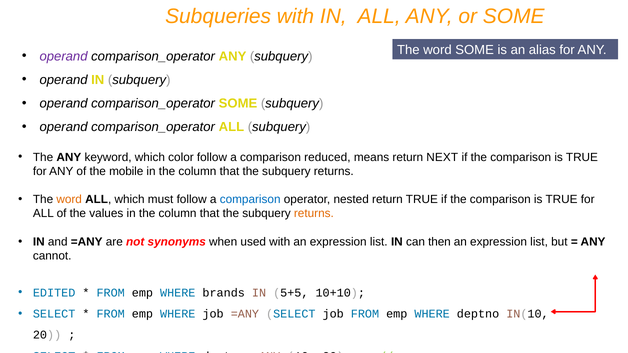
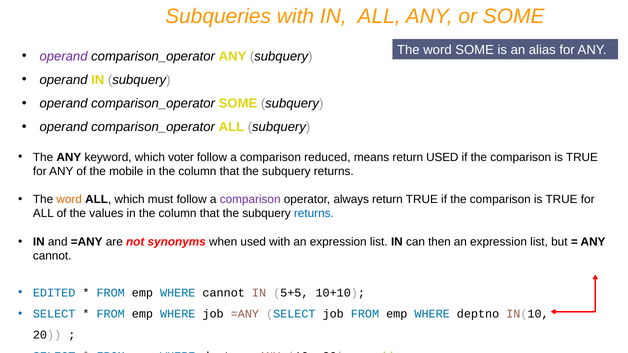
color: color -> voter
return NEXT: NEXT -> USED
comparison at (250, 200) colour: blue -> purple
nested: nested -> always
returns at (314, 214) colour: orange -> blue
WHERE brands: brands -> cannot
